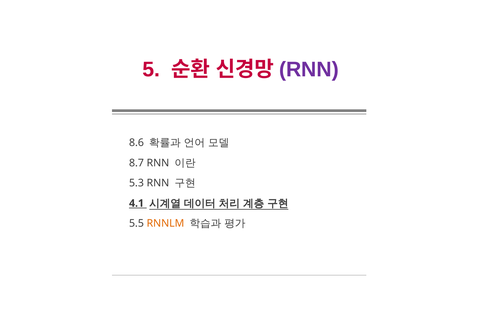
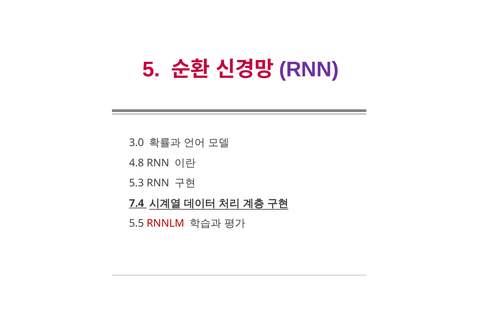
8.6: 8.6 -> 3.0
8.7: 8.7 -> 4.8
4.1: 4.1 -> 7.4
RNNLM colour: orange -> red
